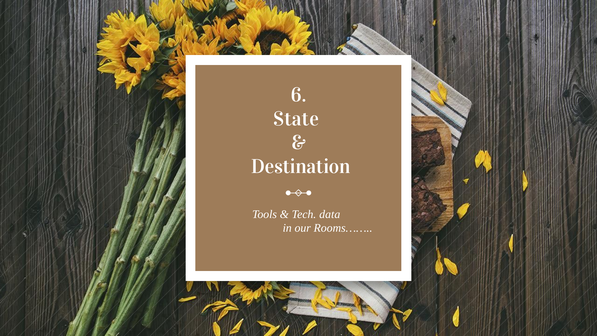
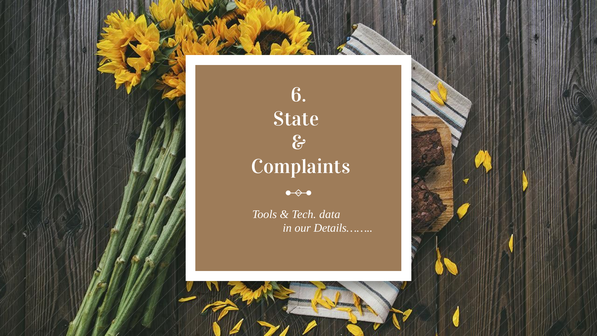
Destination: Destination -> Complaints
Rooms……: Rooms…… -> Details……
